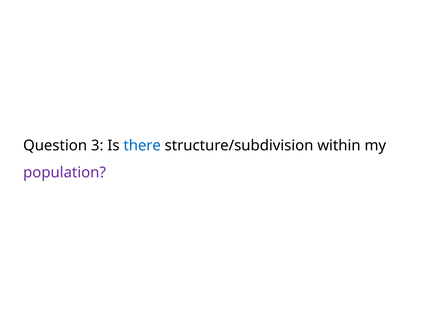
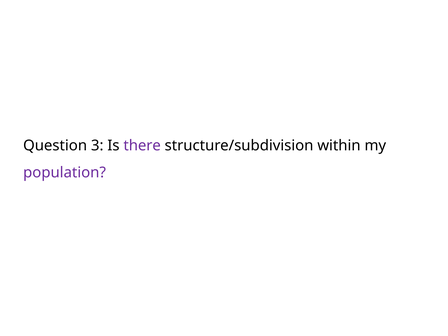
there colour: blue -> purple
